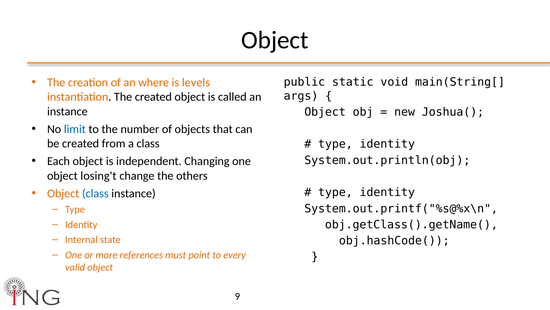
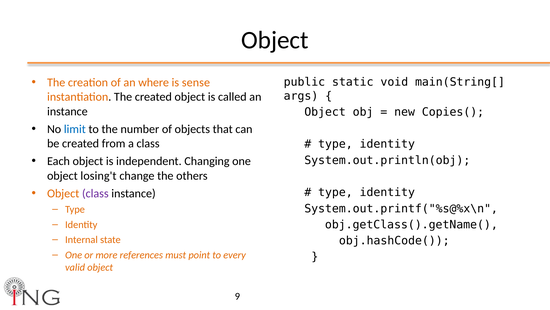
levels: levels -> sense
Joshua(: Joshua( -> Copies(
class at (95, 193) colour: blue -> purple
